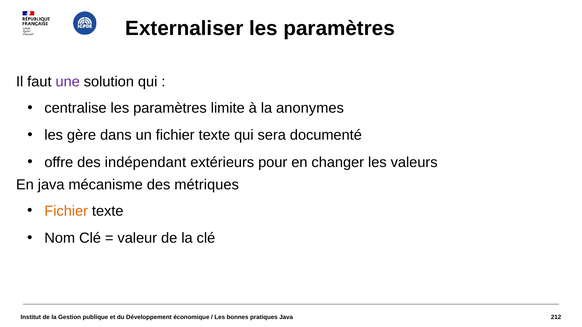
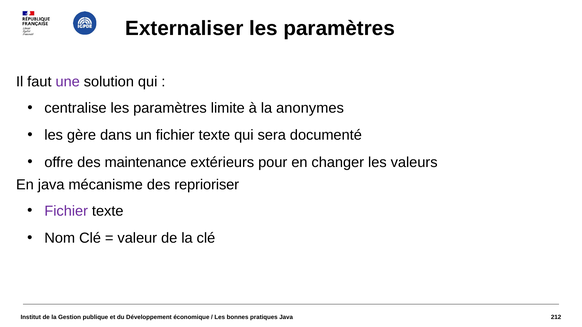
indépendant: indépendant -> maintenance
métriques: métriques -> reprioriser
Fichier at (66, 211) colour: orange -> purple
